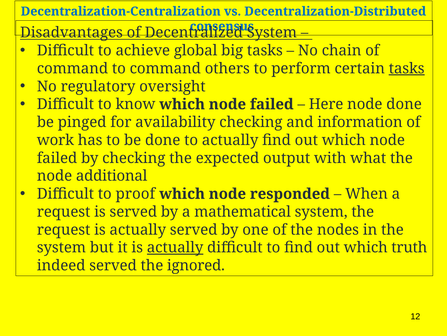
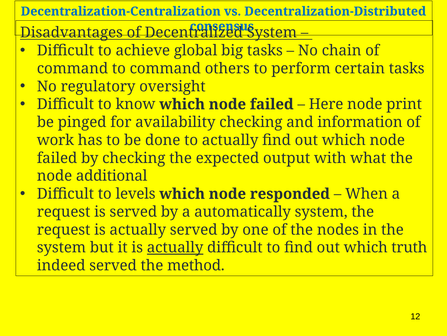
tasks at (407, 68) underline: present -> none
node done: done -> print
proof: proof -> levels
mathematical: mathematical -> automatically
ignored: ignored -> method
